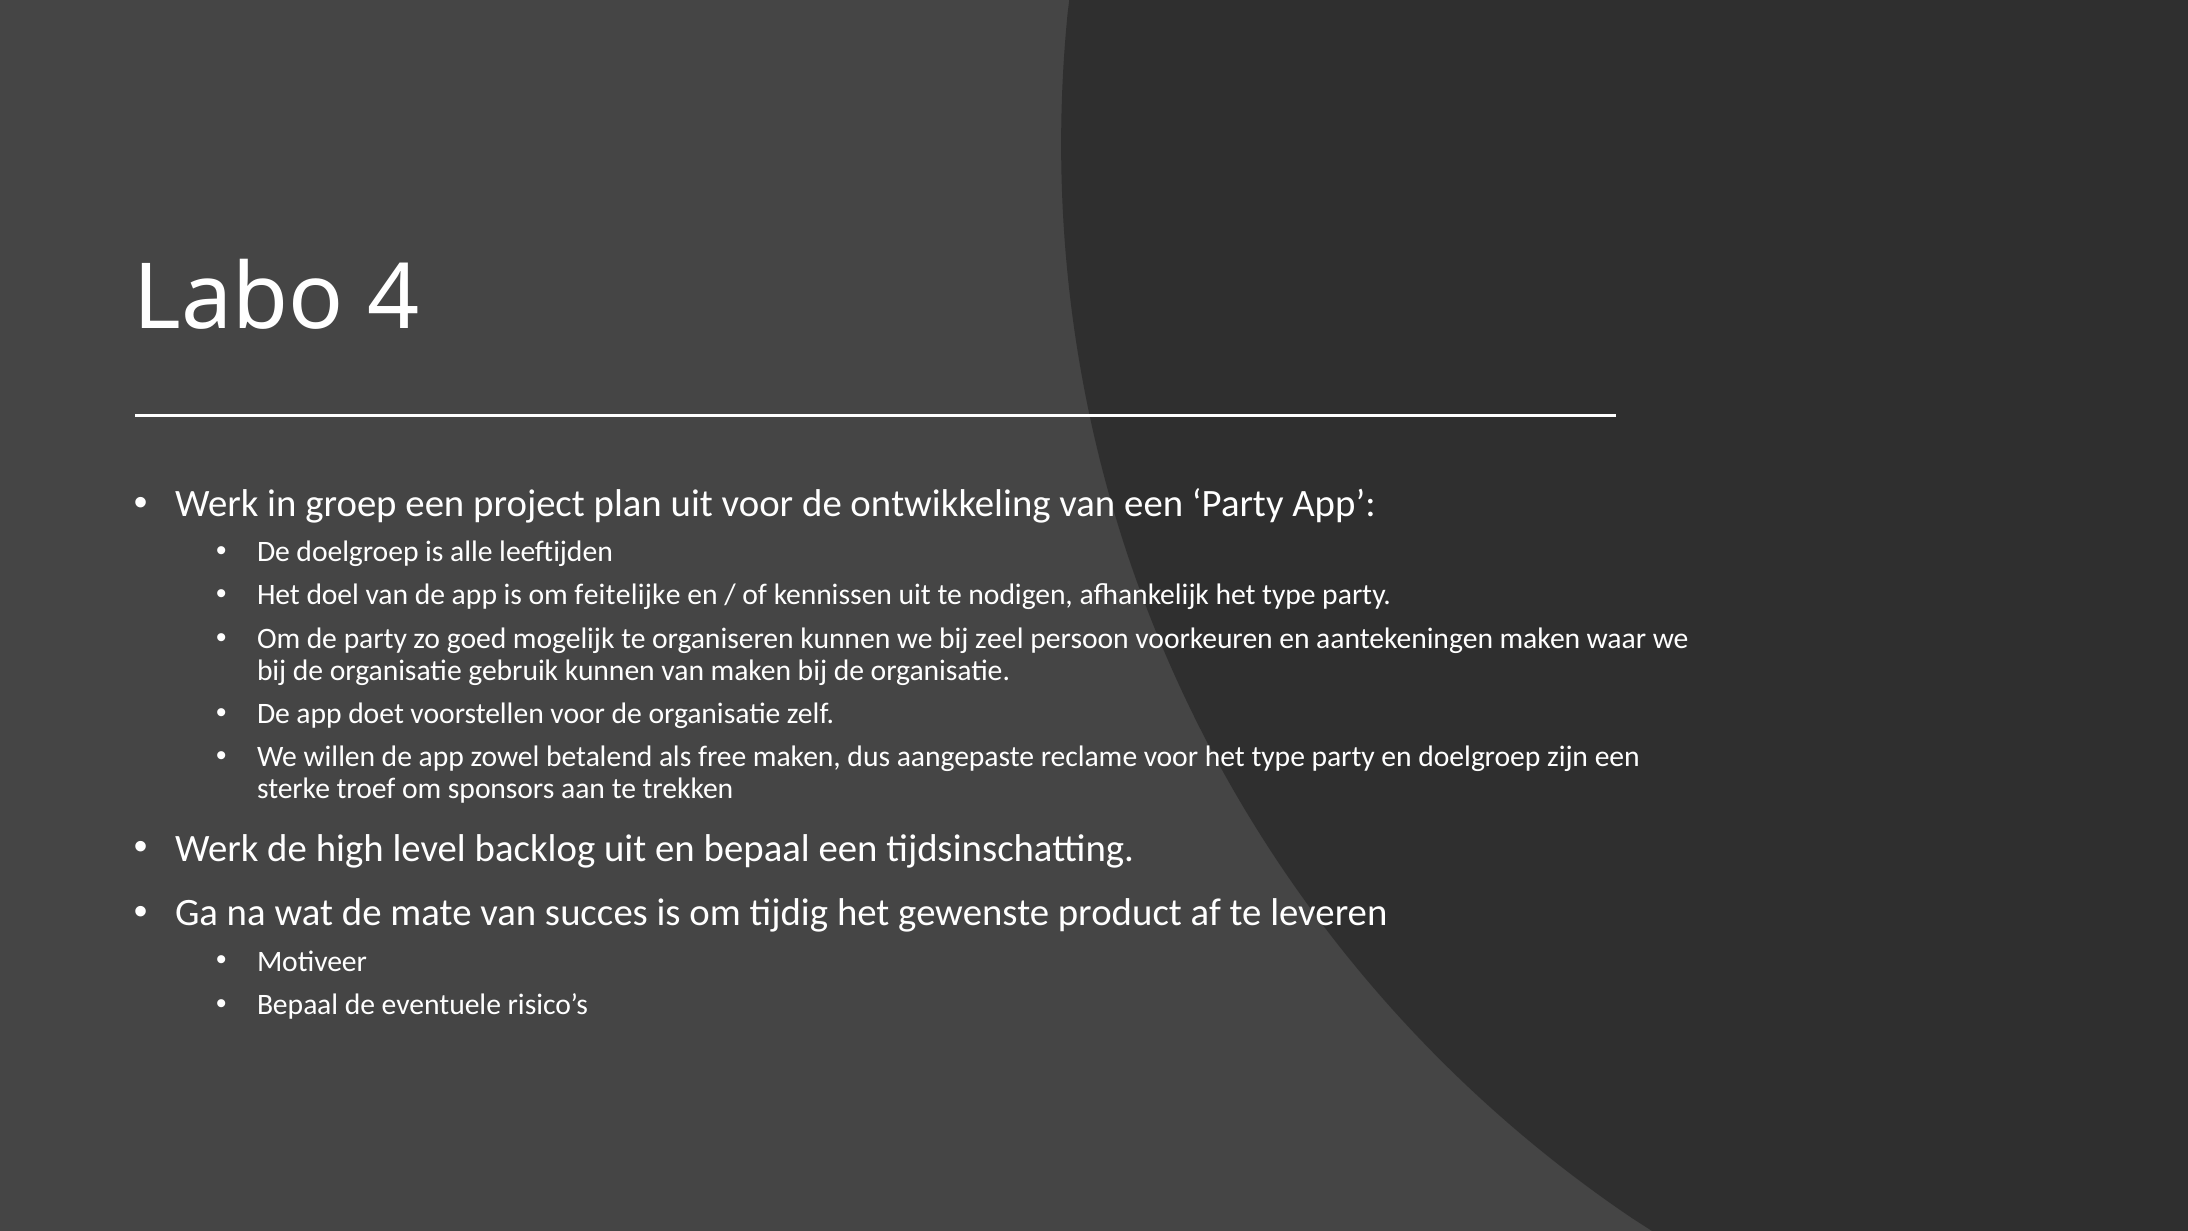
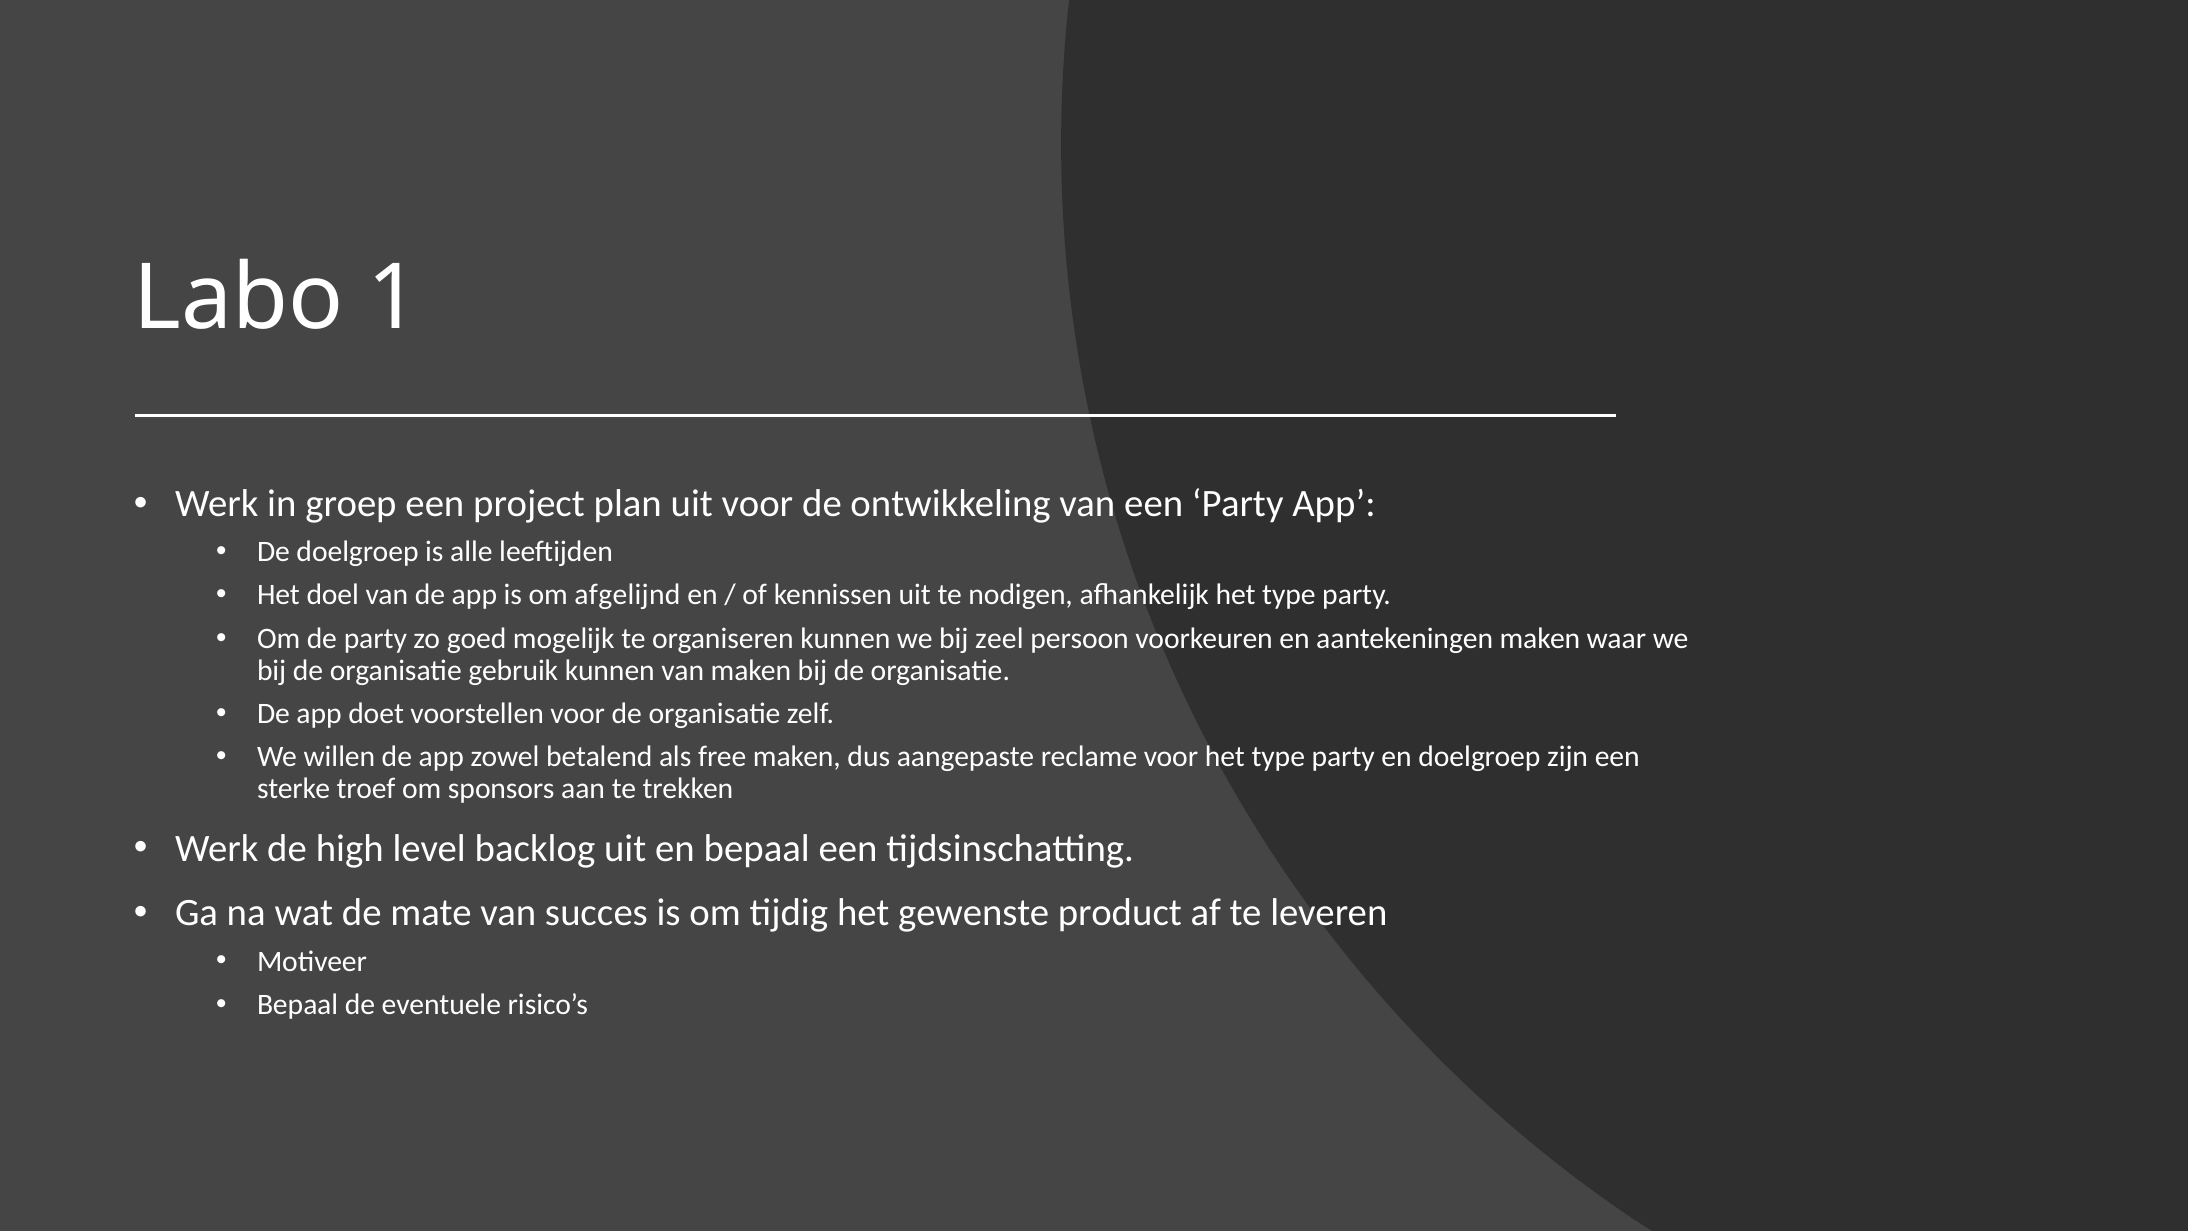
4: 4 -> 1
feitelijke: feitelijke -> afgelijnd
